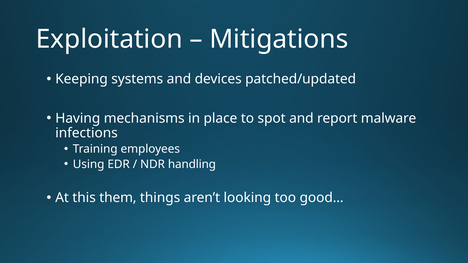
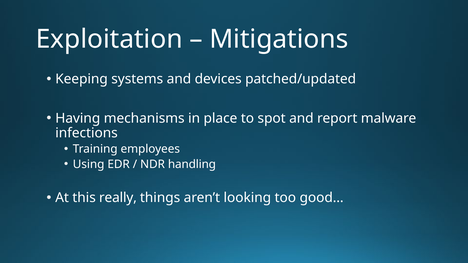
them: them -> really
